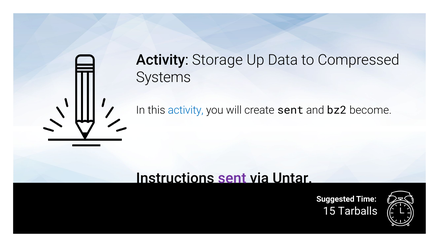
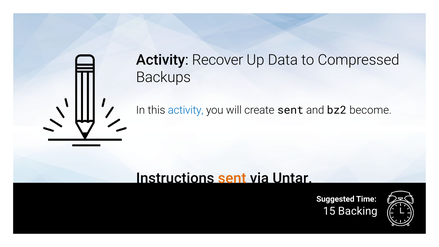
Storage: Storage -> Recover
Systems: Systems -> Backups
sent at (232, 178) colour: purple -> orange
Tarballs: Tarballs -> Backing
